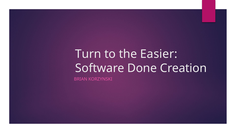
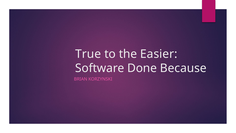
Turn: Turn -> True
Creation: Creation -> Because
